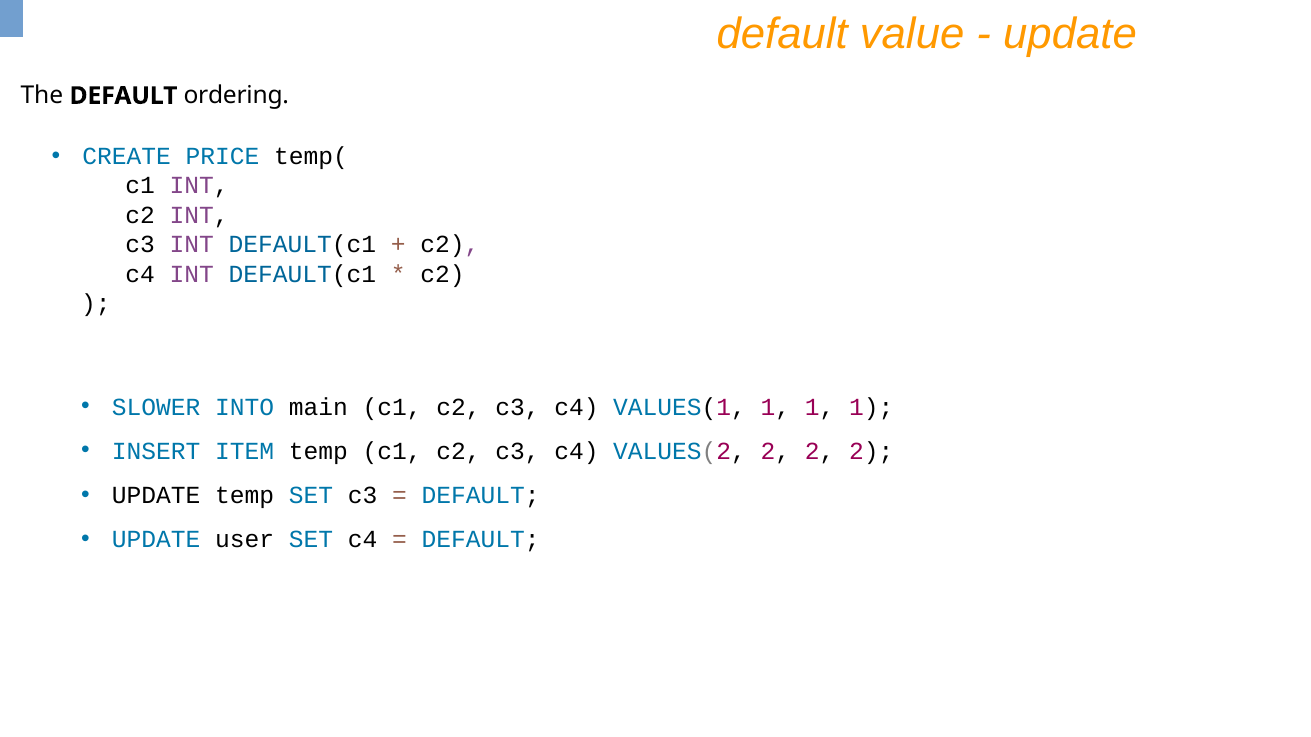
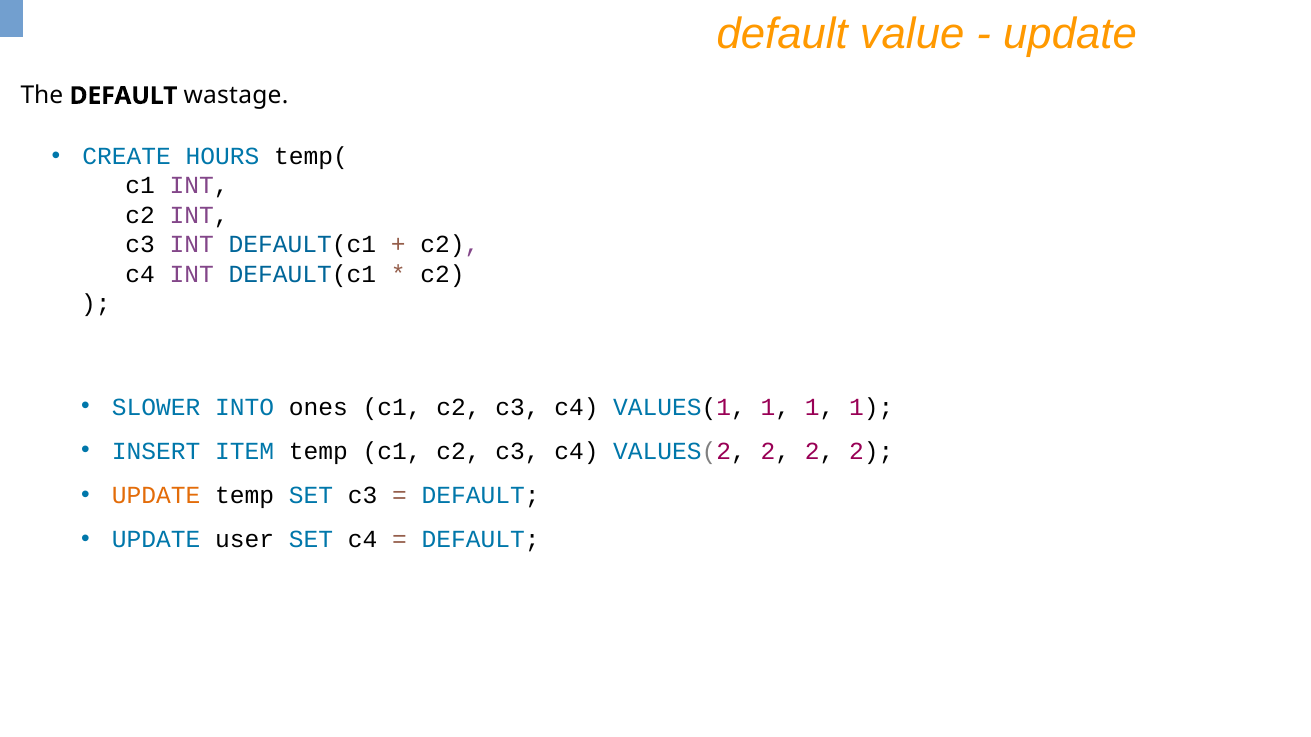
ordering: ordering -> wastage
PRICE: PRICE -> HOURS
main: main -> ones
UPDATE at (156, 496) colour: black -> orange
